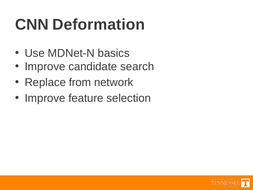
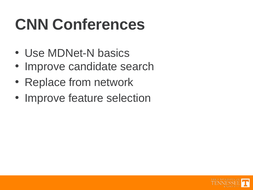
Deformation: Deformation -> Conferences
